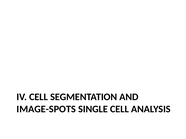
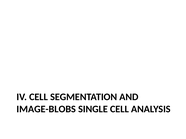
IMAGE-SPOTS: IMAGE-SPOTS -> IMAGE-BLOBS
